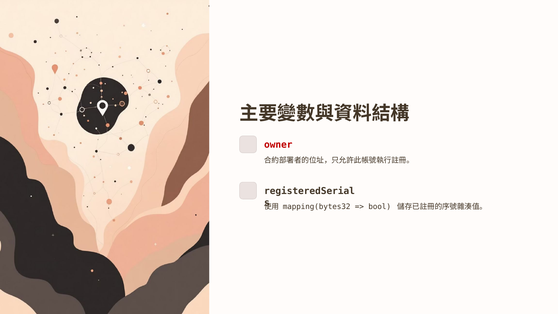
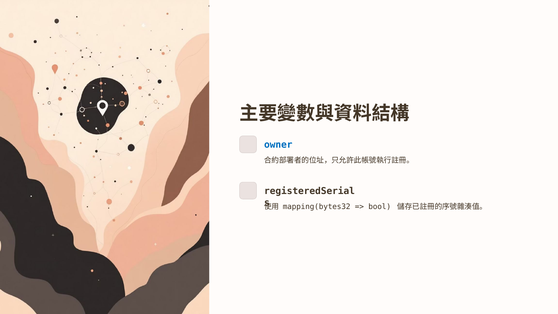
owner colour: red -> blue
